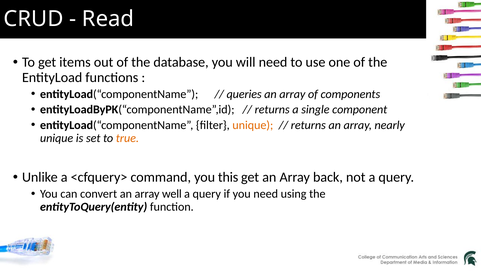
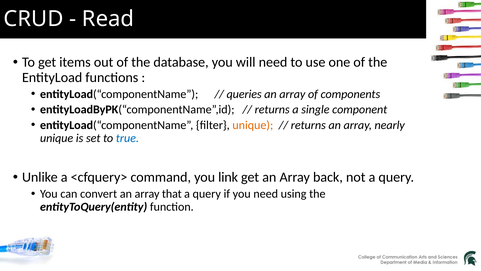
true colour: orange -> blue
this: this -> link
well: well -> that
